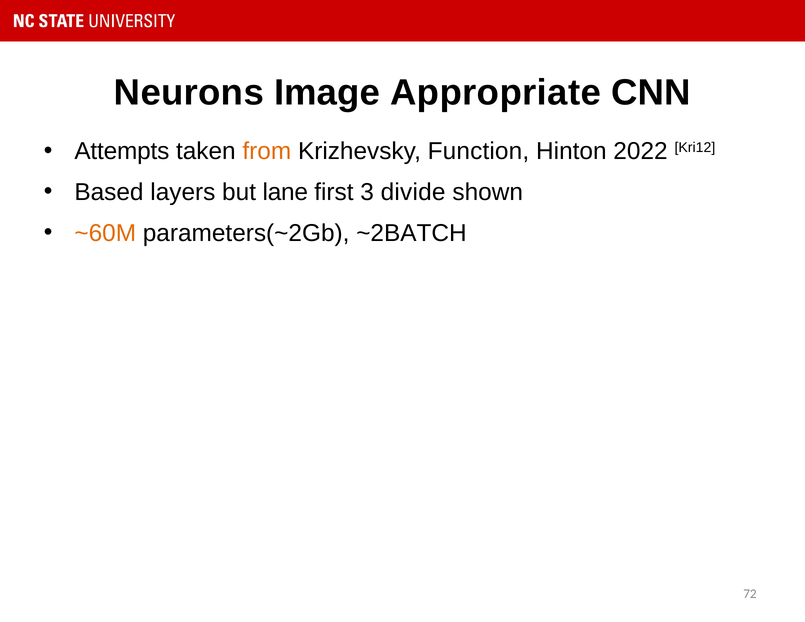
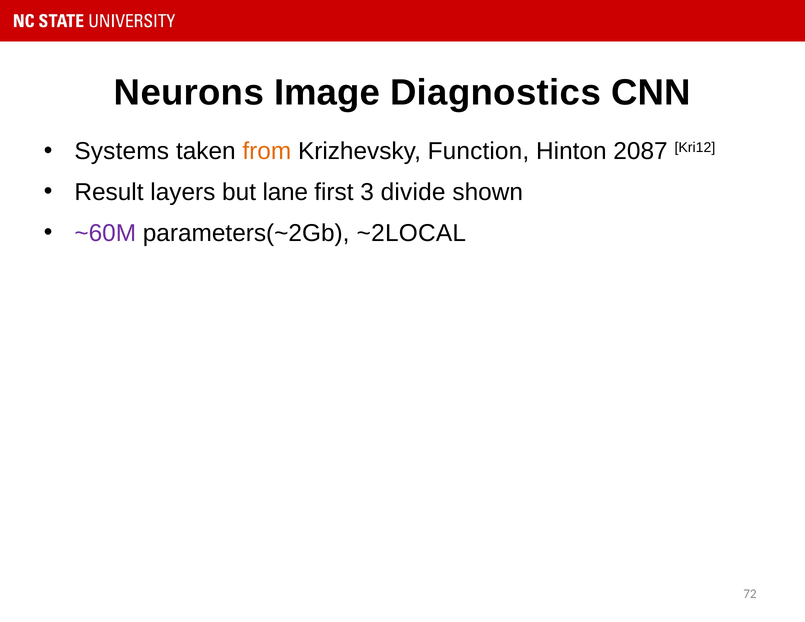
Appropriate: Appropriate -> Diagnostics
Attempts: Attempts -> Systems
2022: 2022 -> 2087
Based: Based -> Result
~60M colour: orange -> purple
~2BATCH: ~2BATCH -> ~2LOCAL
